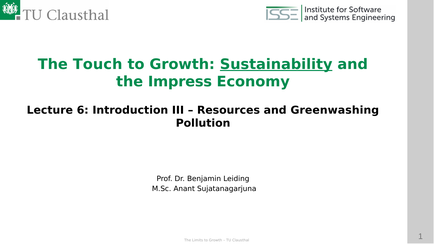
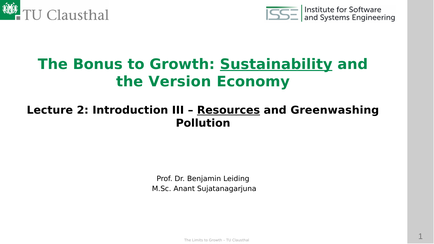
Touch: Touch -> Bonus
Impress: Impress -> Version
6: 6 -> 2
Resources underline: none -> present
